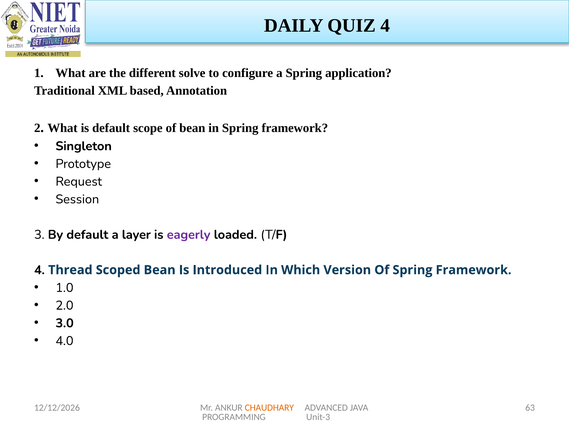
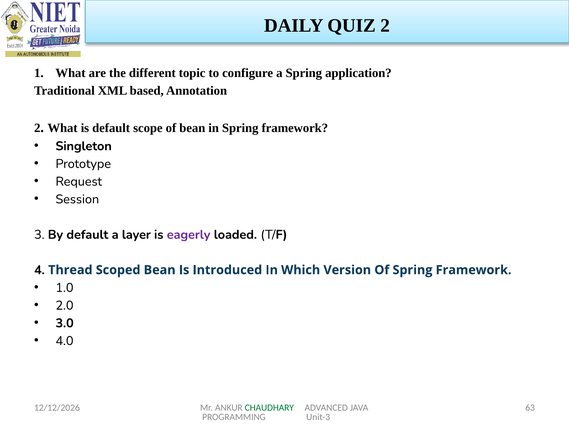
QUIZ 4: 4 -> 2
solve: solve -> topic
CHAUDHARY colour: orange -> green
